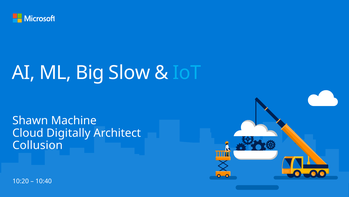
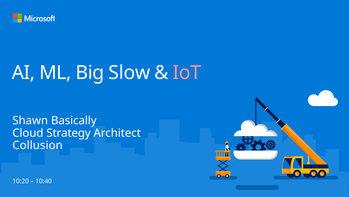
IoT colour: light blue -> pink
Machine: Machine -> Basically
Digitally: Digitally -> Strategy
